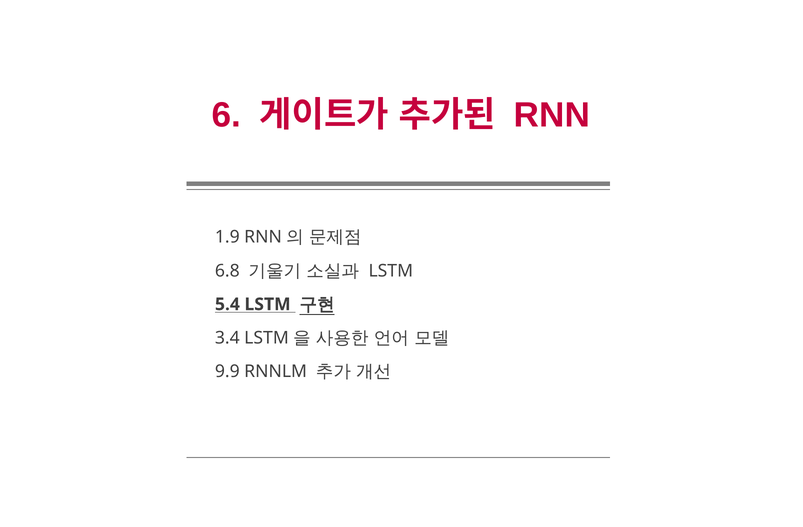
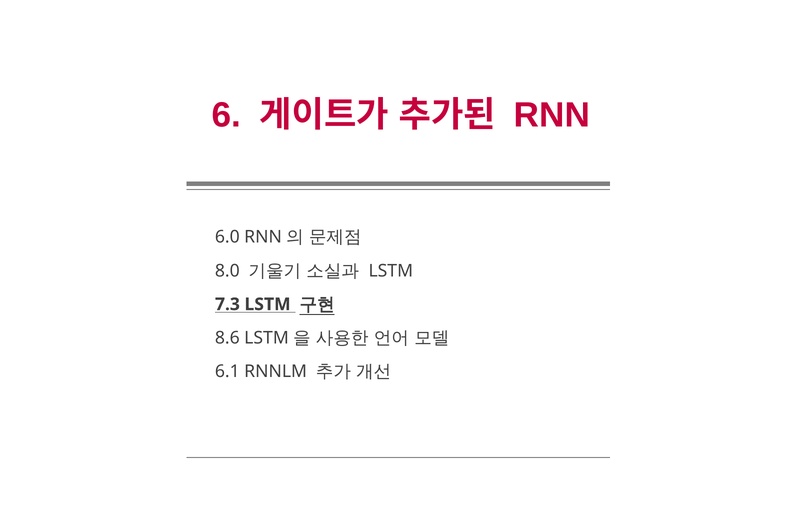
1.9: 1.9 -> 6.0
6.8: 6.8 -> 8.0
5.4: 5.4 -> 7.3
3.4: 3.4 -> 8.6
9.9: 9.9 -> 6.1
